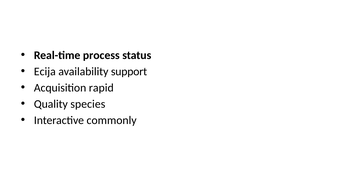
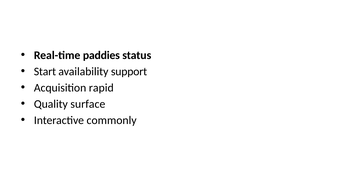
process: process -> paddies
Ecija: Ecija -> Start
species: species -> surface
